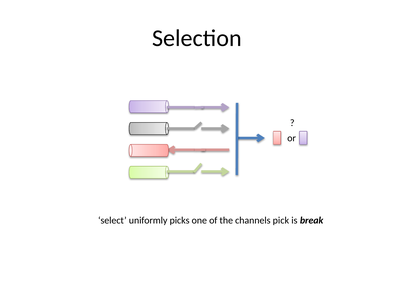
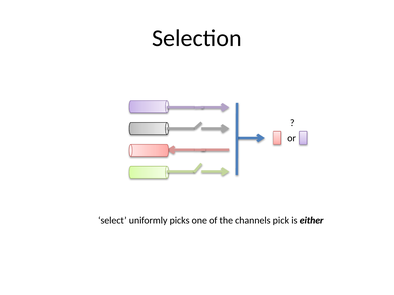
break: break -> either
